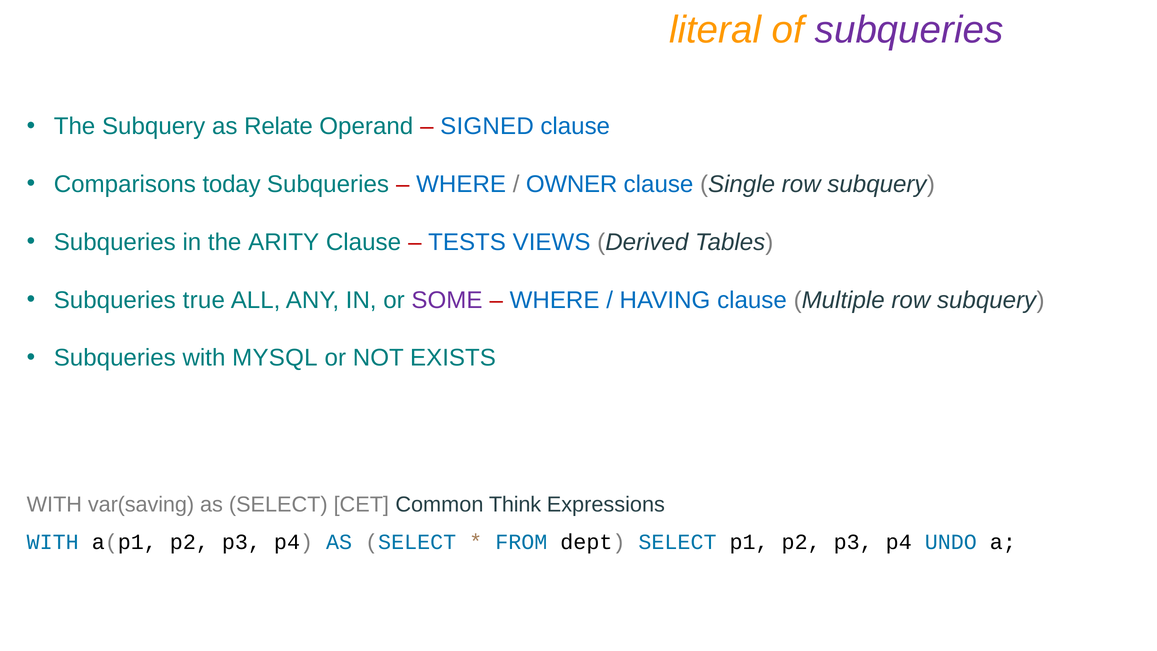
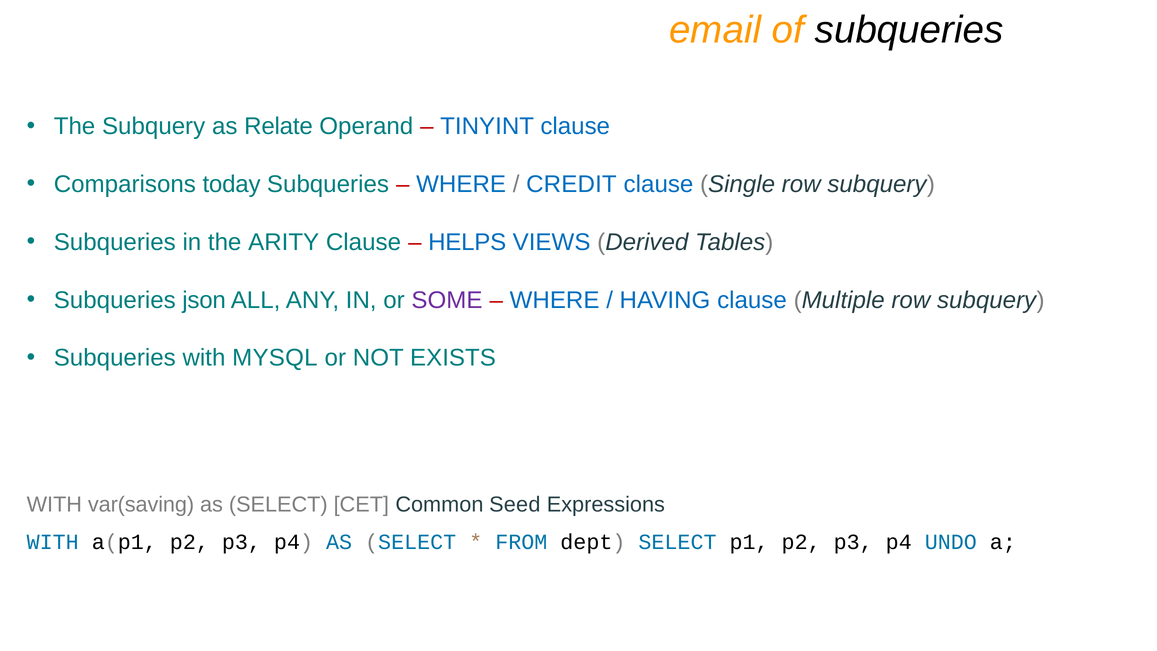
literal: literal -> email
subqueries at (909, 30) colour: purple -> black
SIGNED: SIGNED -> TINYINT
OWNER: OWNER -> CREDIT
TESTS: TESTS -> HELPS
true: true -> json
Think: Think -> Seed
